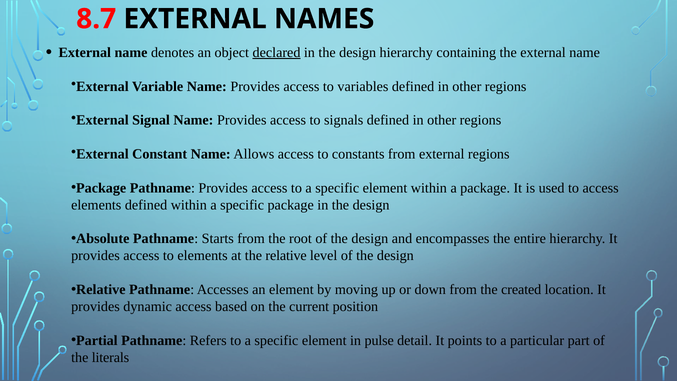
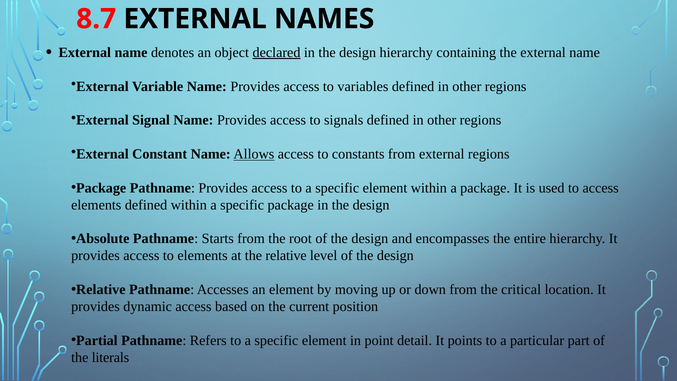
Allows underline: none -> present
created: created -> critical
pulse: pulse -> point
